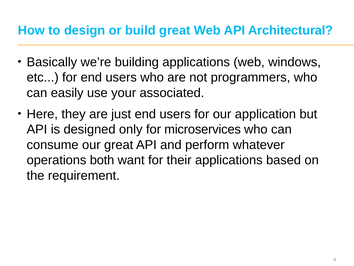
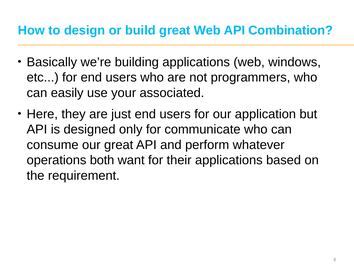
Architectural: Architectural -> Combination
microservices: microservices -> communicate
